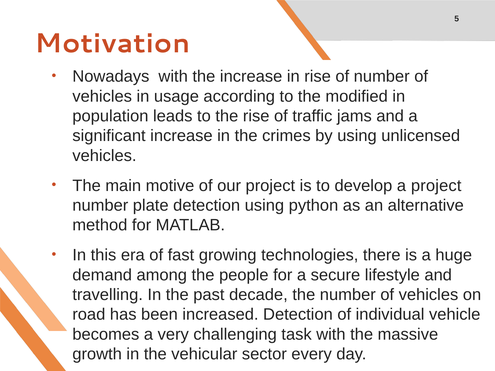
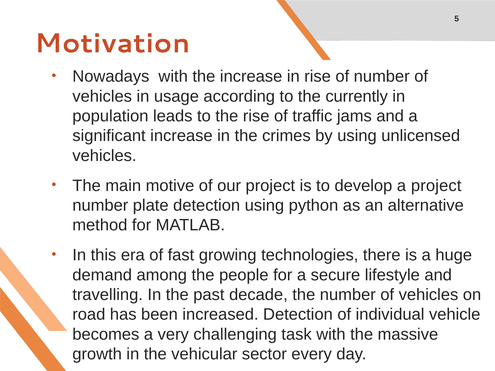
modified: modified -> currently
